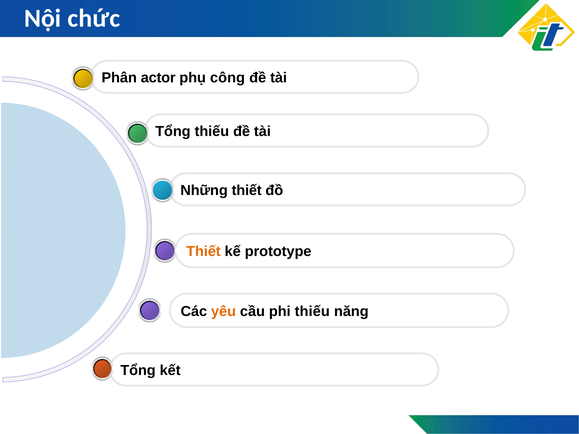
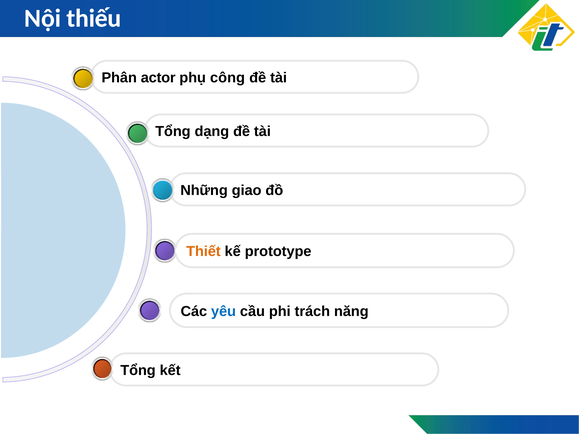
chức: chức -> thiếu
thiếu at (212, 132): thiếu -> dạng
thiết at (247, 190): thiết -> giao
yêu colour: orange -> blue
phi thiếu: thiếu -> trách
